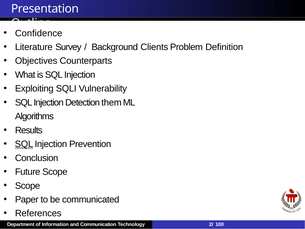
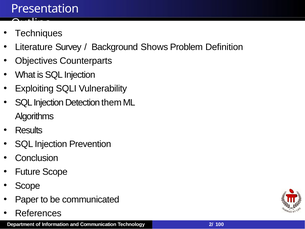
Confidence: Confidence -> Techniques
Clients: Clients -> Shows
SQL at (24, 144) underline: present -> none
